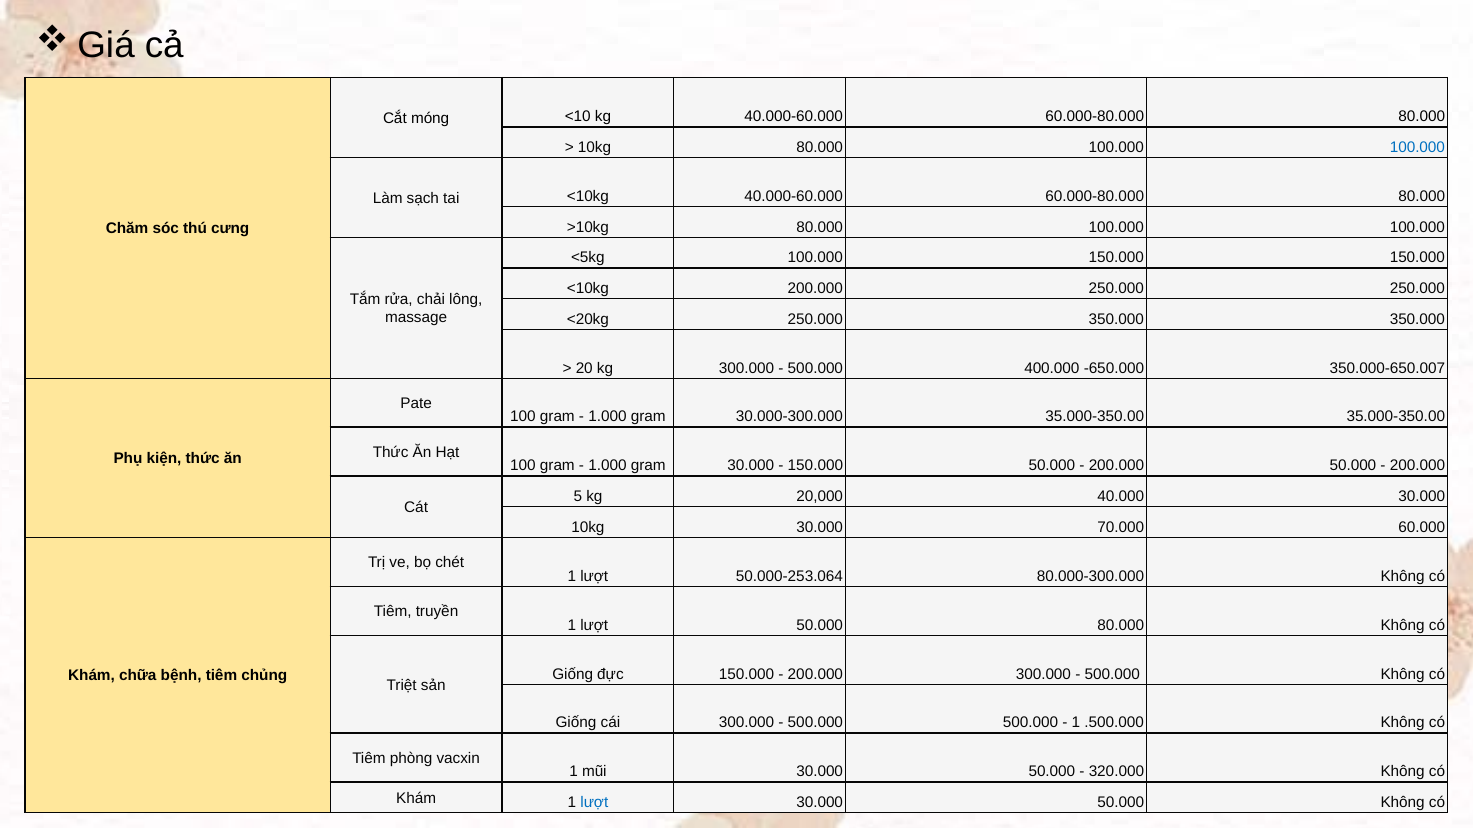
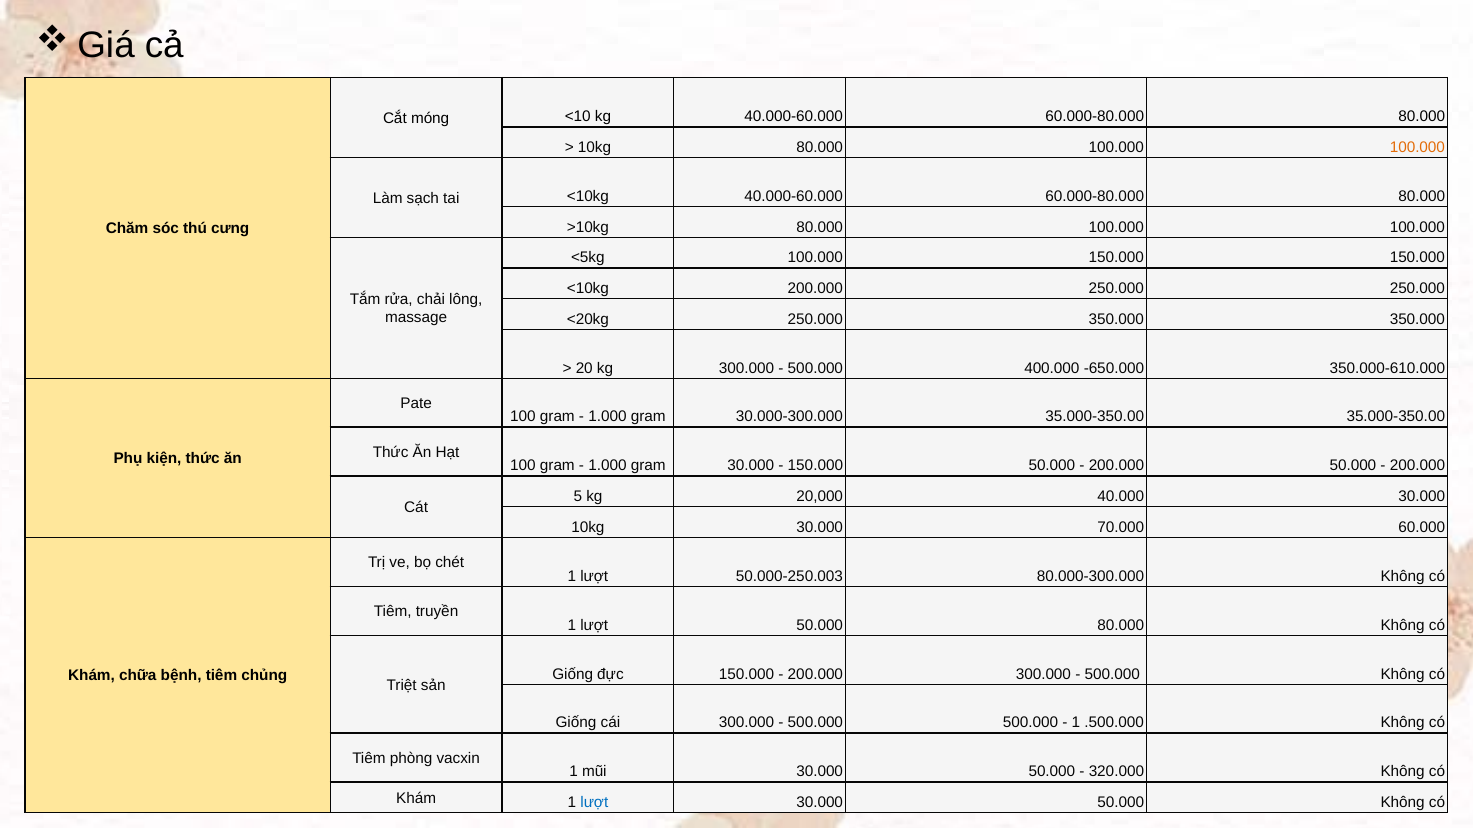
100.000 at (1417, 148) colour: blue -> orange
350.000-650.007: 350.000-650.007 -> 350.000-610.000
50.000-253.064: 50.000-253.064 -> 50.000-250.003
